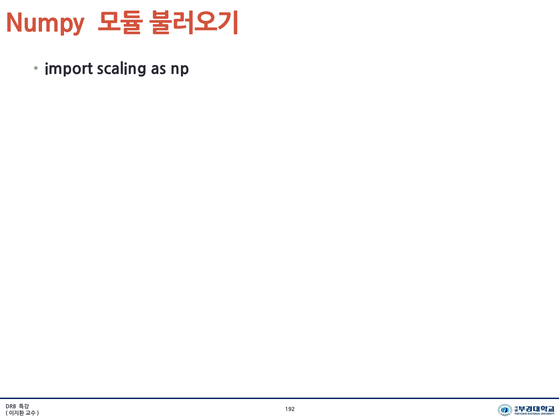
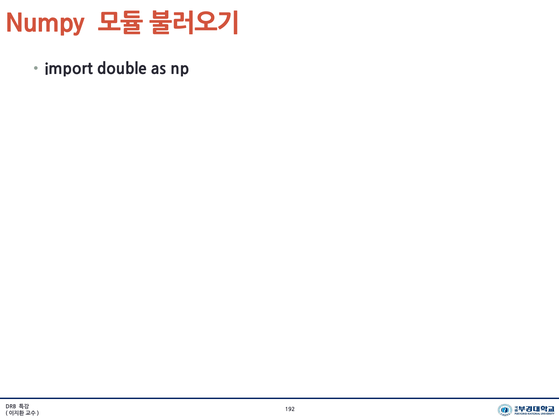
scaling: scaling -> double
